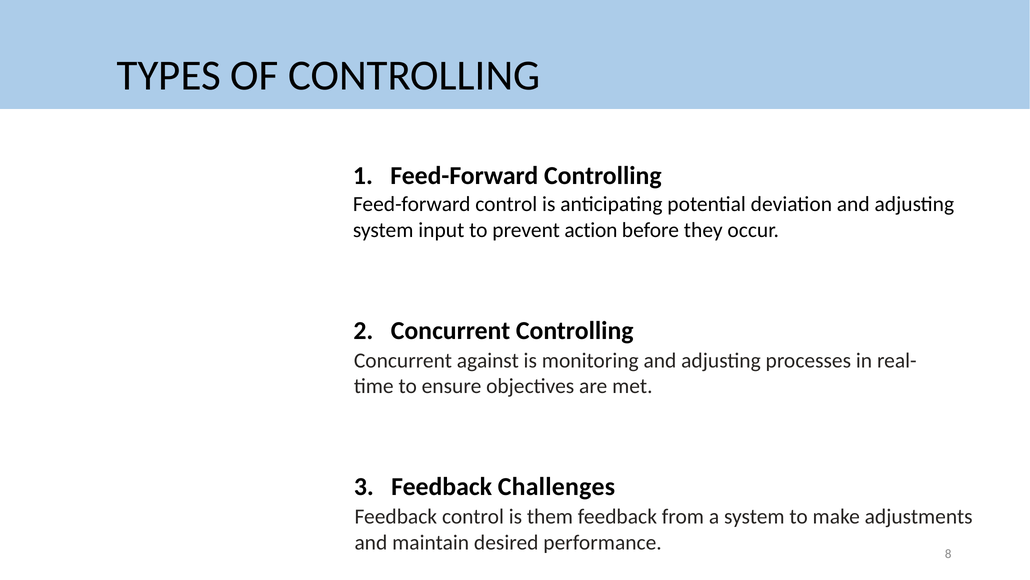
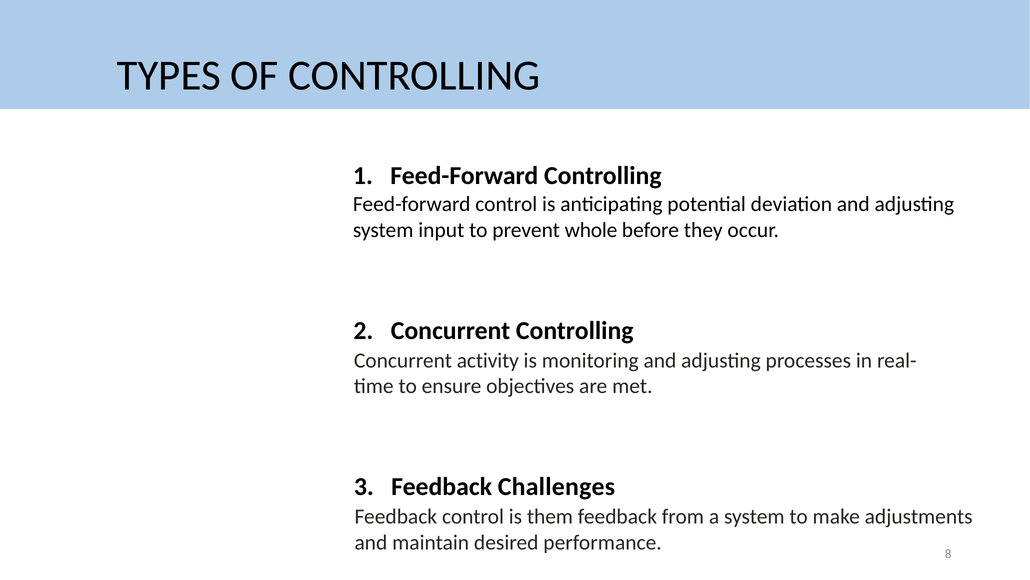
action: action -> whole
against: against -> activity
